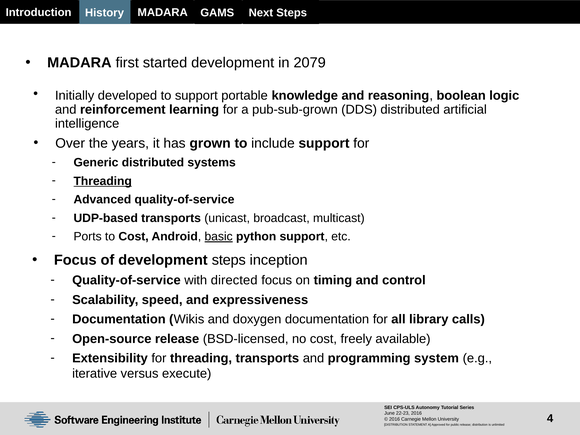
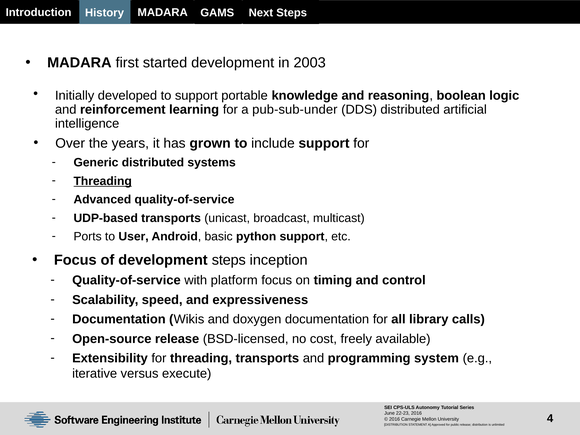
2079: 2079 -> 2003
pub-sub-grown: pub-sub-grown -> pub-sub-under
to Cost: Cost -> User
basic underline: present -> none
directed: directed -> platform
